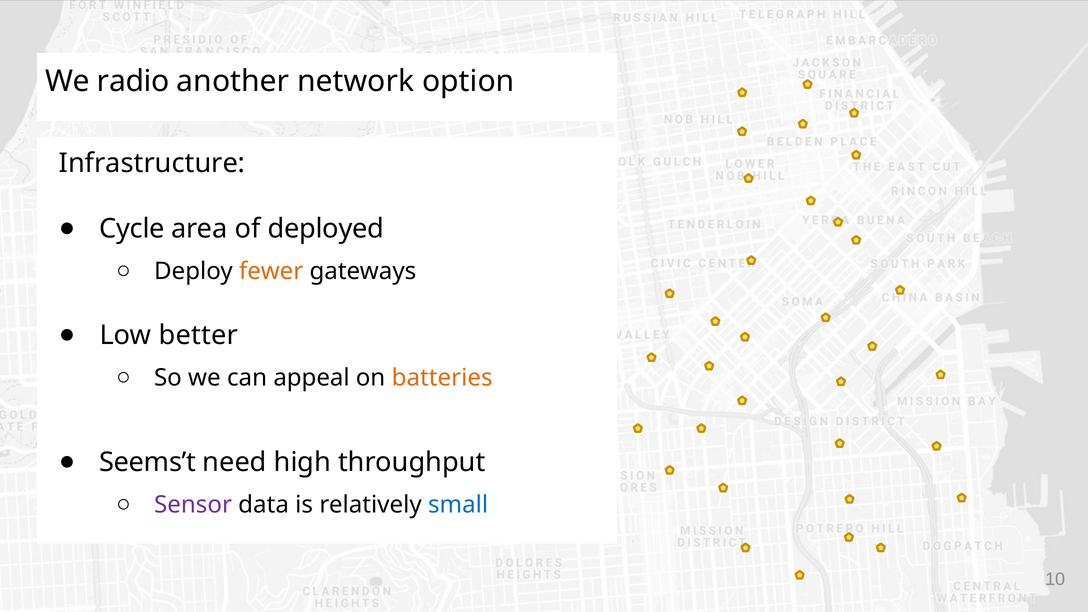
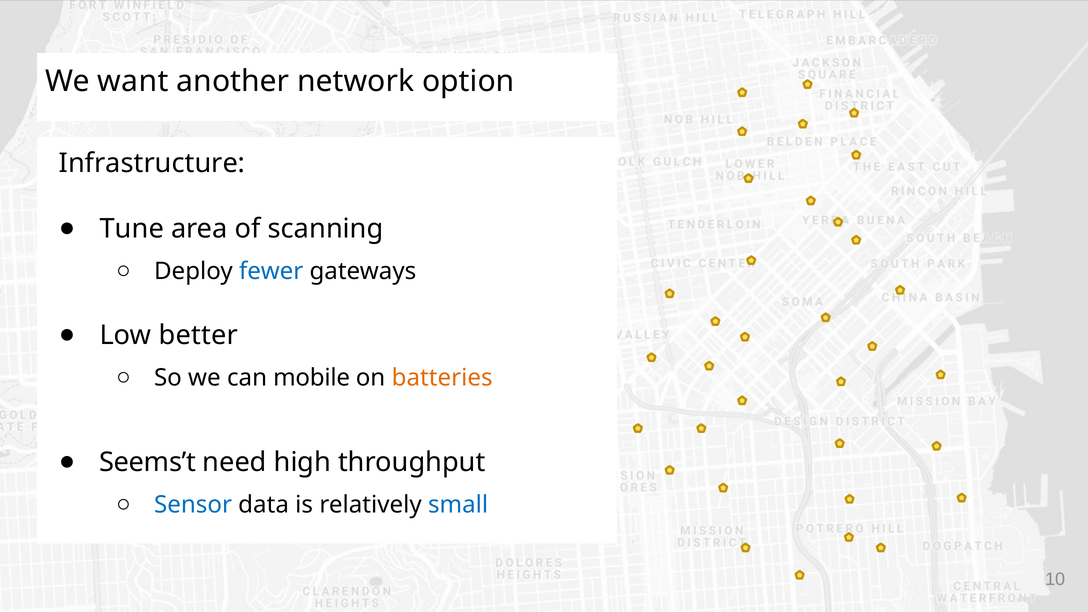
radio: radio -> want
Cycle: Cycle -> Tune
deployed: deployed -> scanning
fewer colour: orange -> blue
appeal: appeal -> mobile
Sensor colour: purple -> blue
